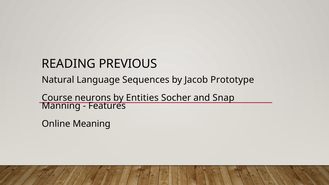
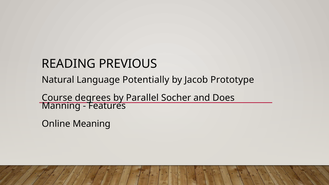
Sequences: Sequences -> Potentially
neurons: neurons -> degrees
Entities: Entities -> Parallel
Snap: Snap -> Does
